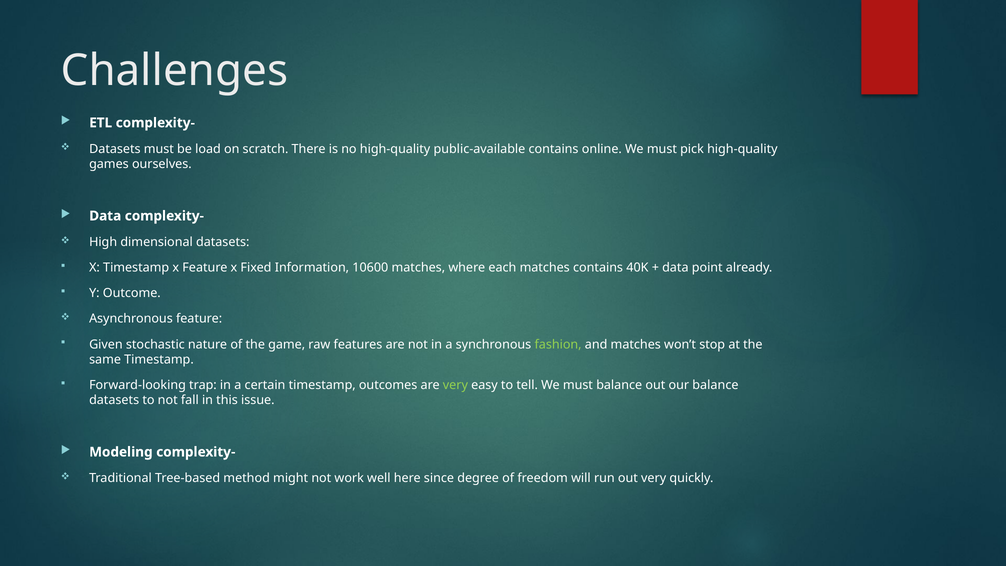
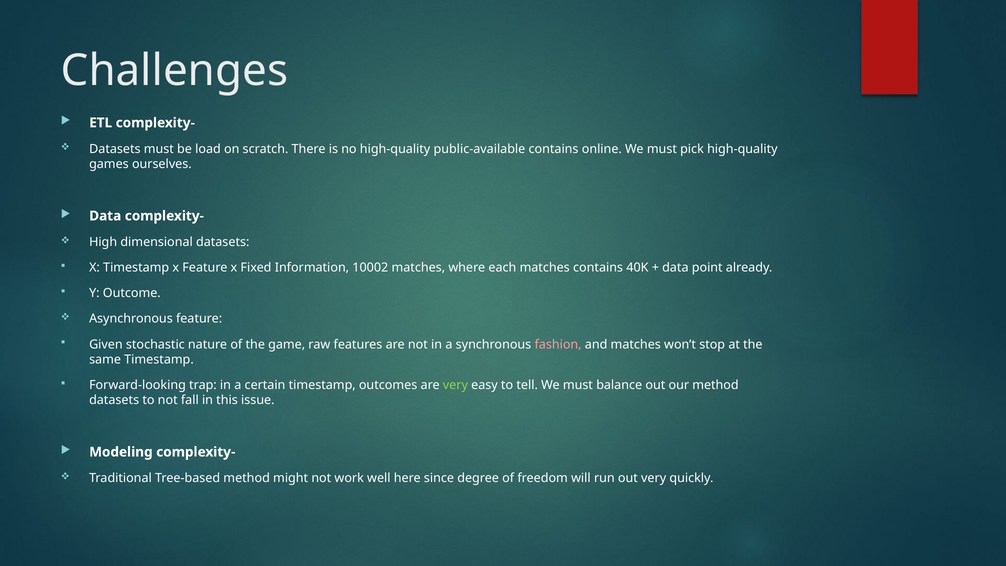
10600: 10600 -> 10002
fashion colour: light green -> pink
our balance: balance -> method
